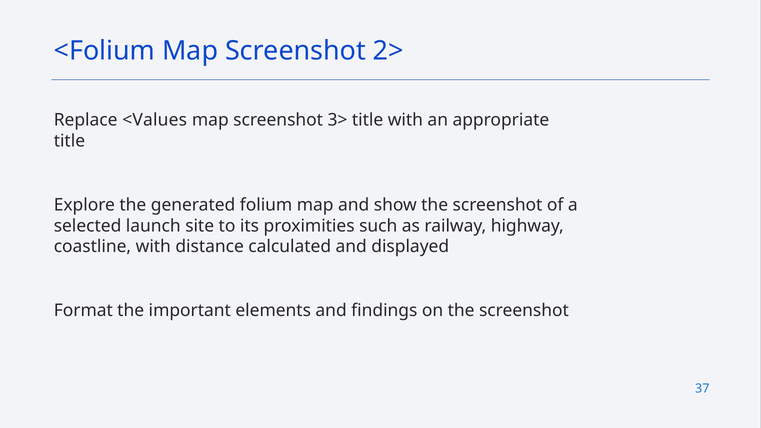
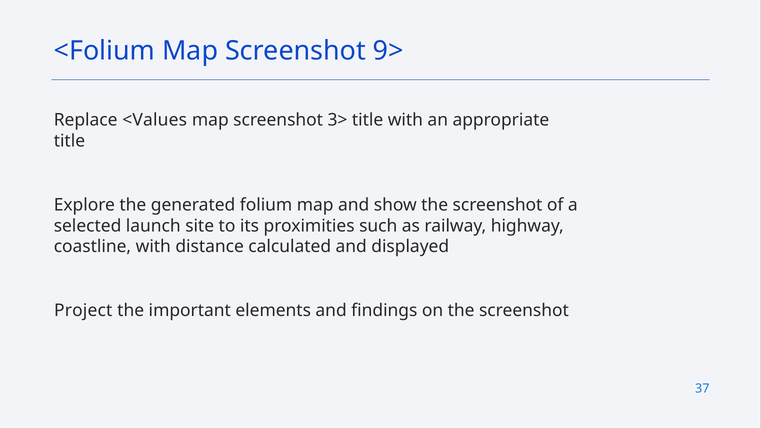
2>: 2> -> 9>
Format: Format -> Project
